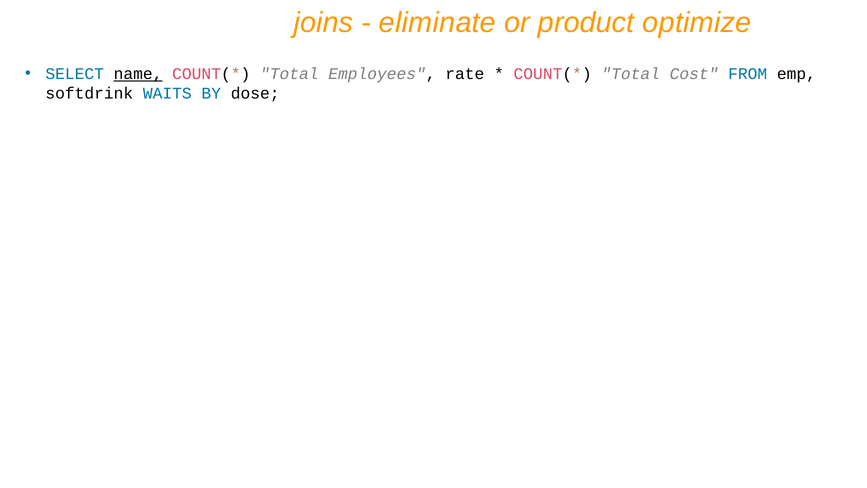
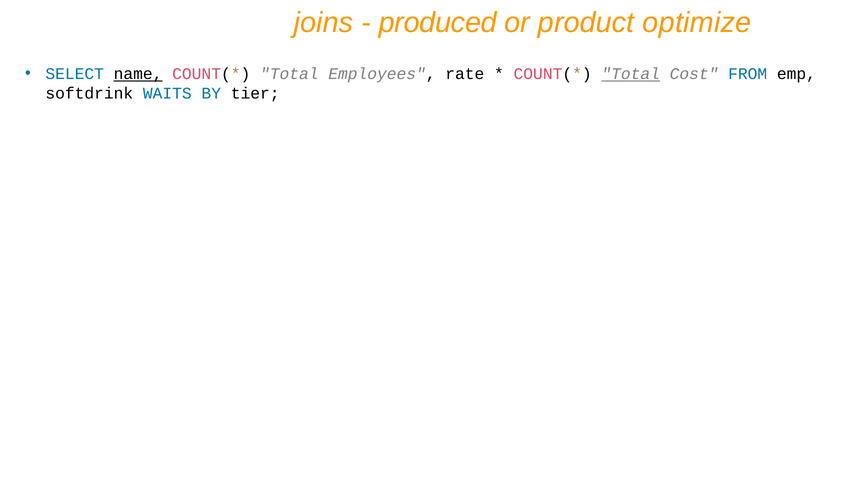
eliminate: eliminate -> produced
Total at (631, 74) underline: none -> present
dose: dose -> tier
